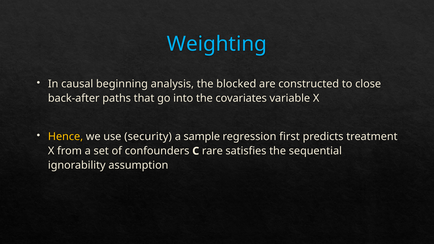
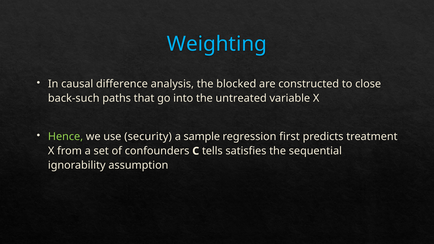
beginning: beginning -> difference
back-after: back-after -> back-such
covariates: covariates -> untreated
Hence colour: yellow -> light green
rare: rare -> tells
